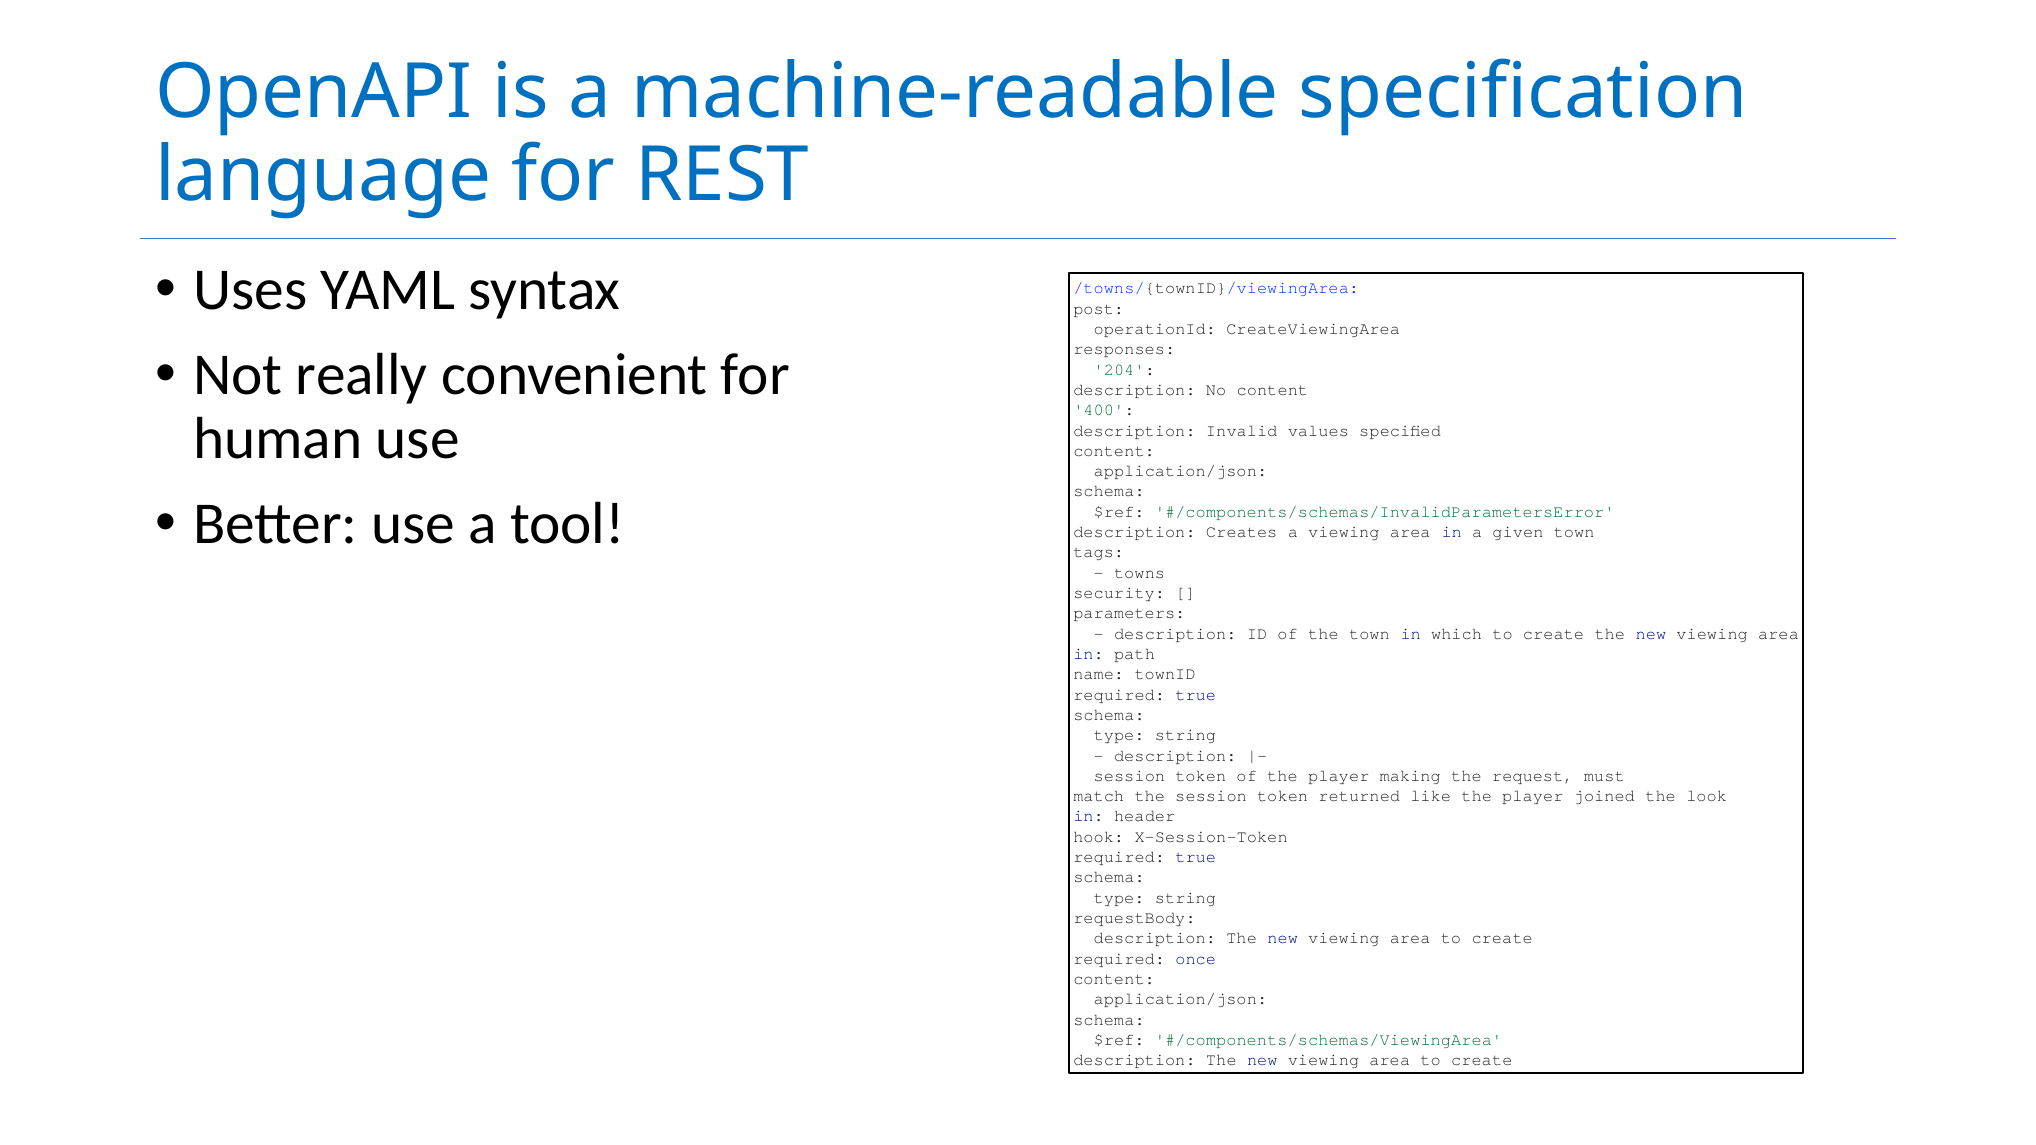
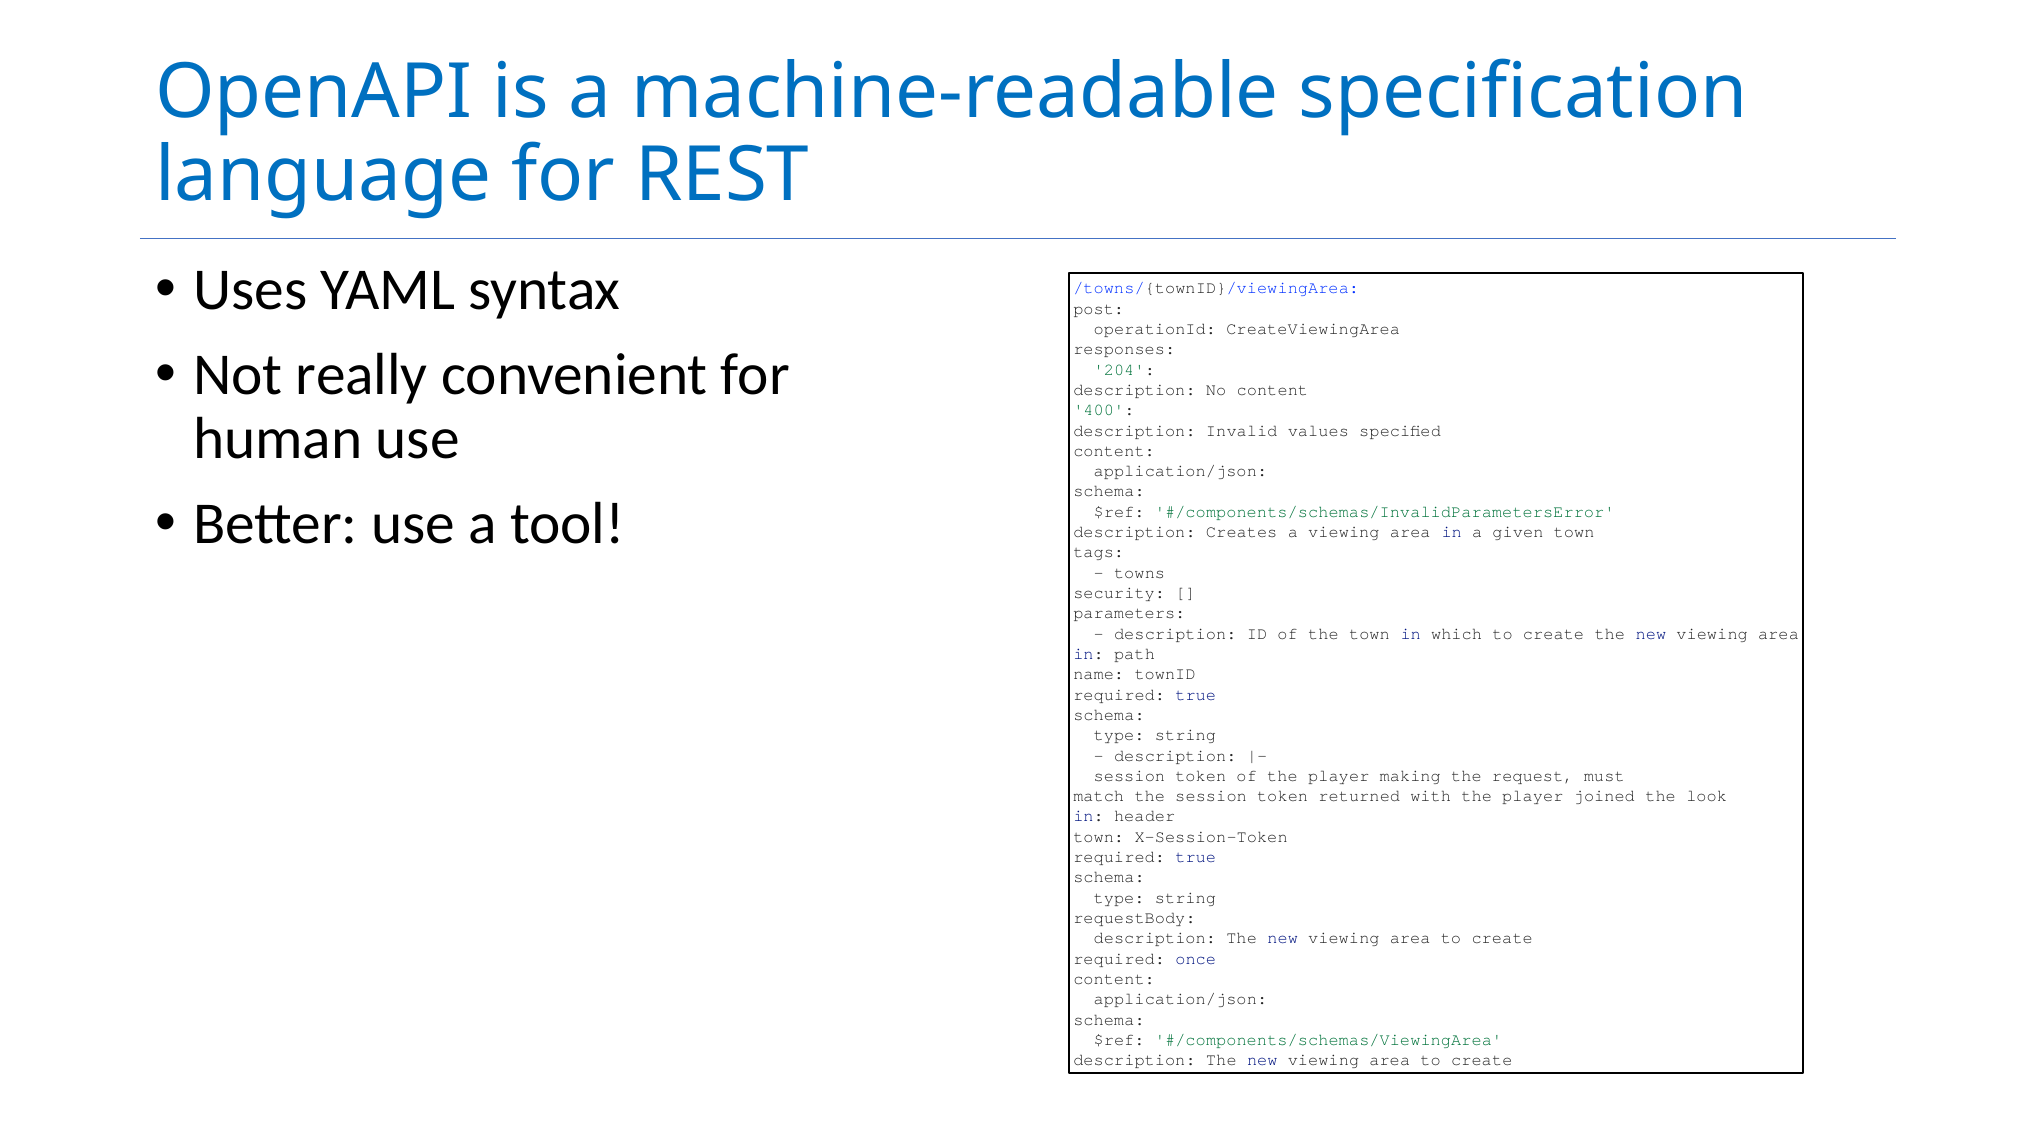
like: like -> with
hook at (1099, 837): hook -> town
